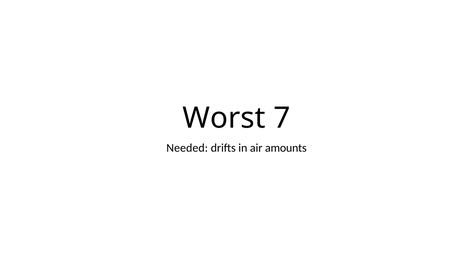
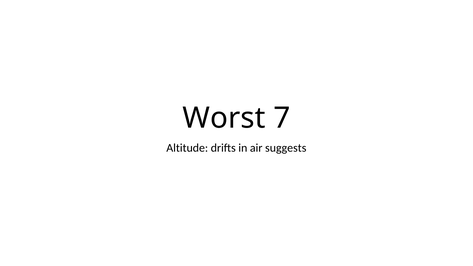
Needed: Needed -> Altitude
amounts: amounts -> suggests
